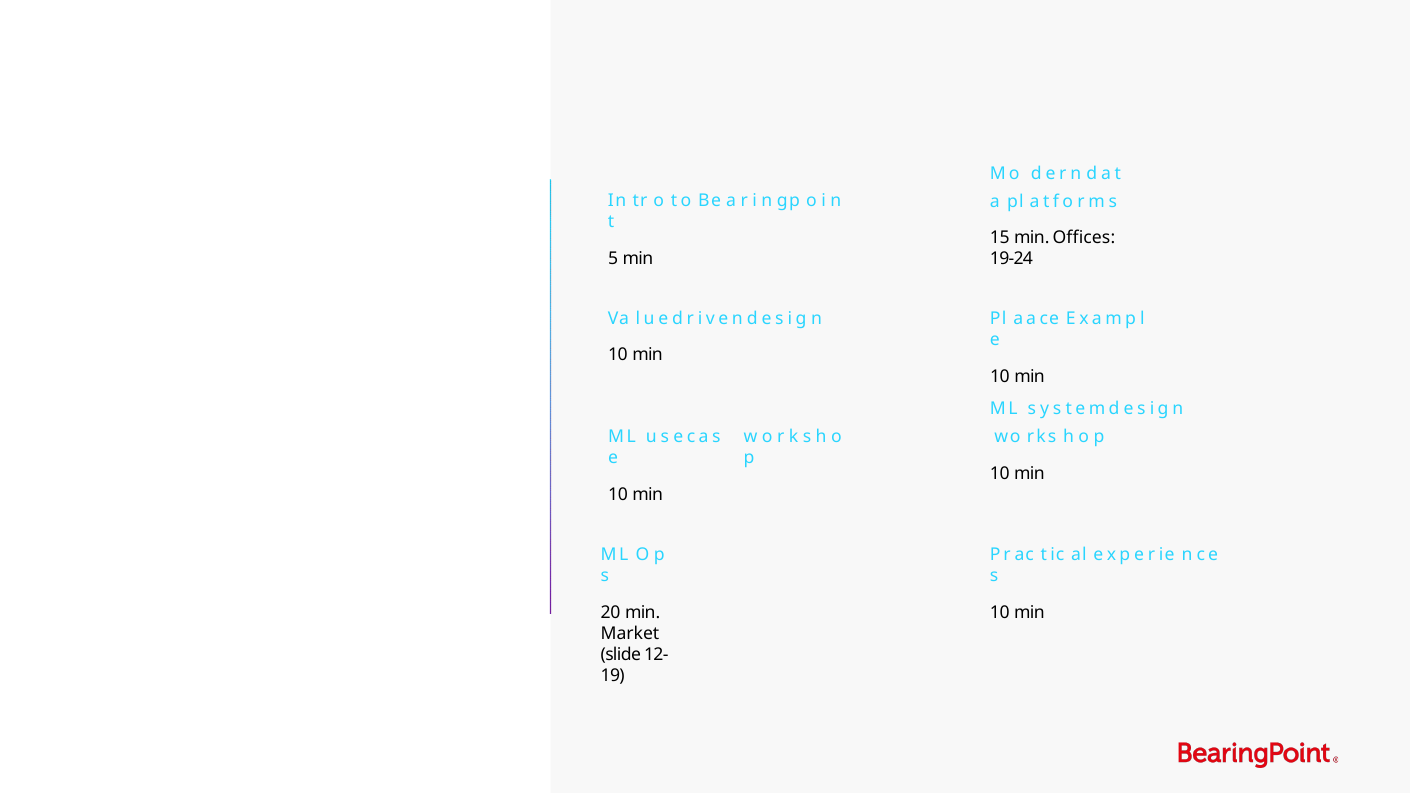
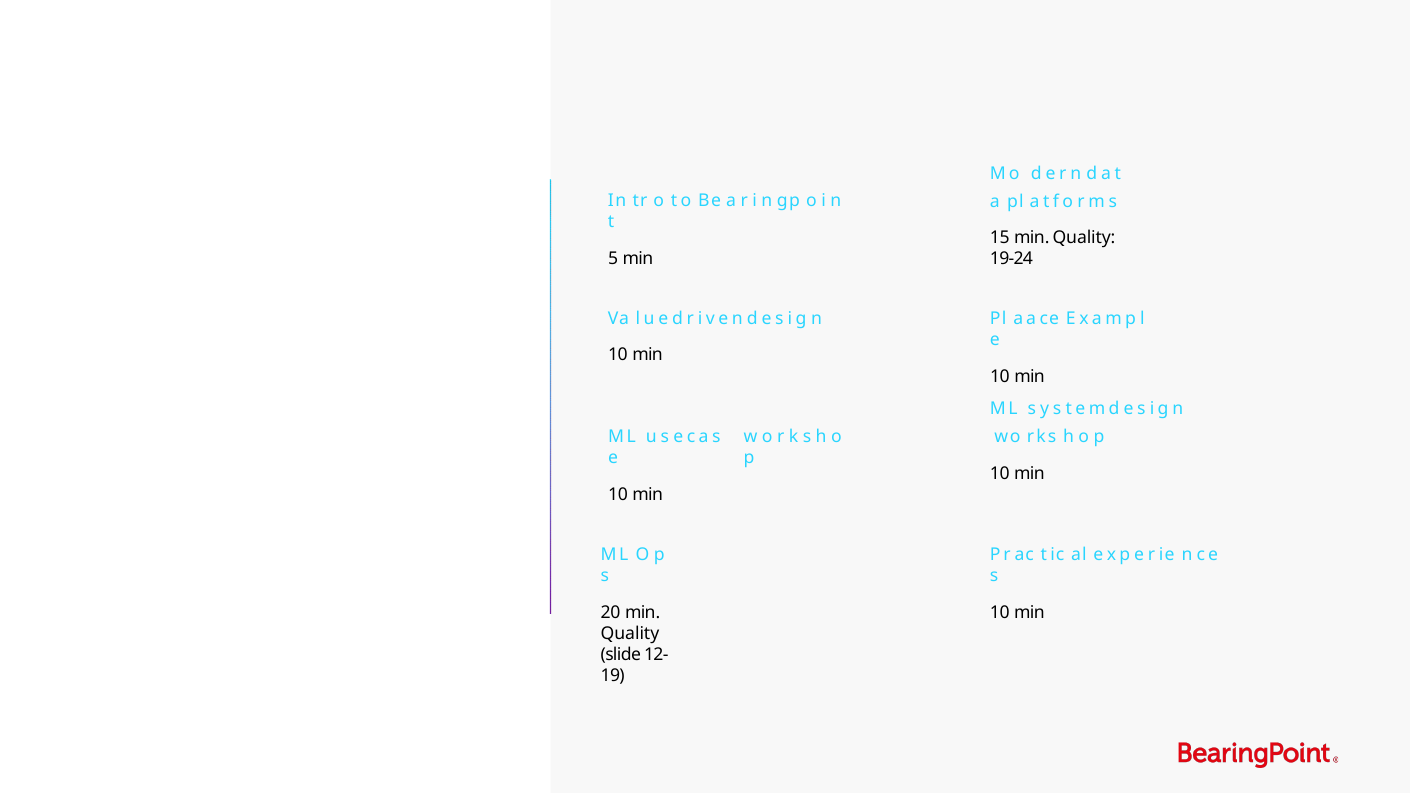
15 min Offices: Offices -> Quality
Market at (630, 634): Market -> Quality
